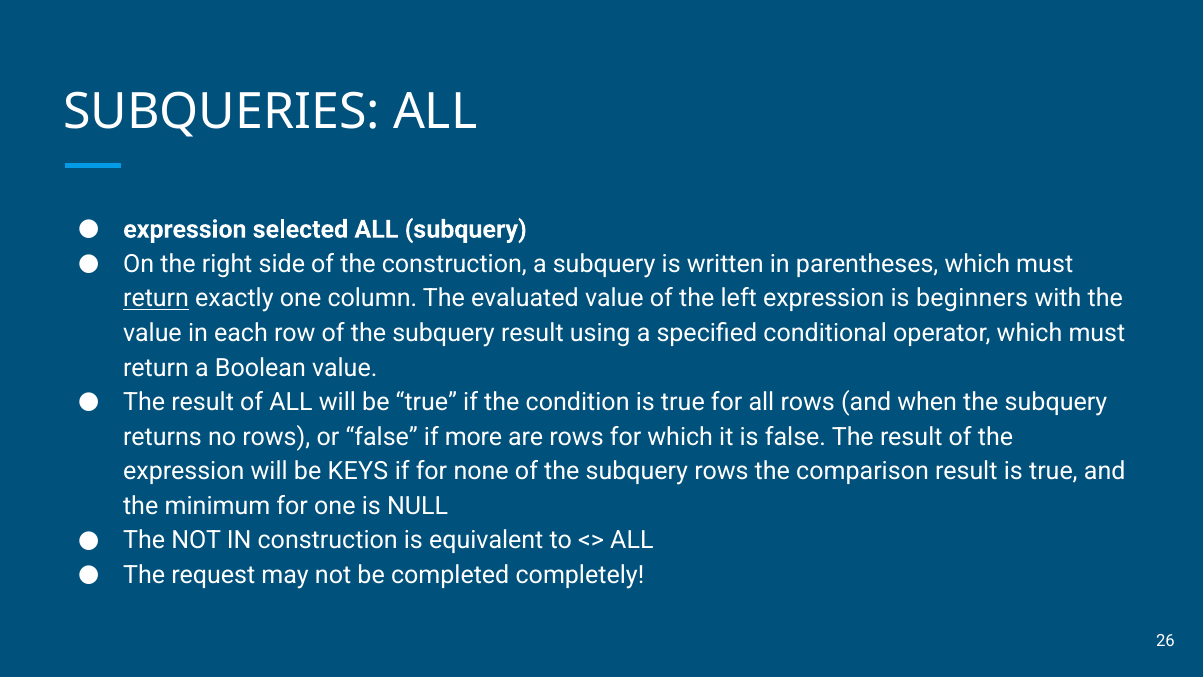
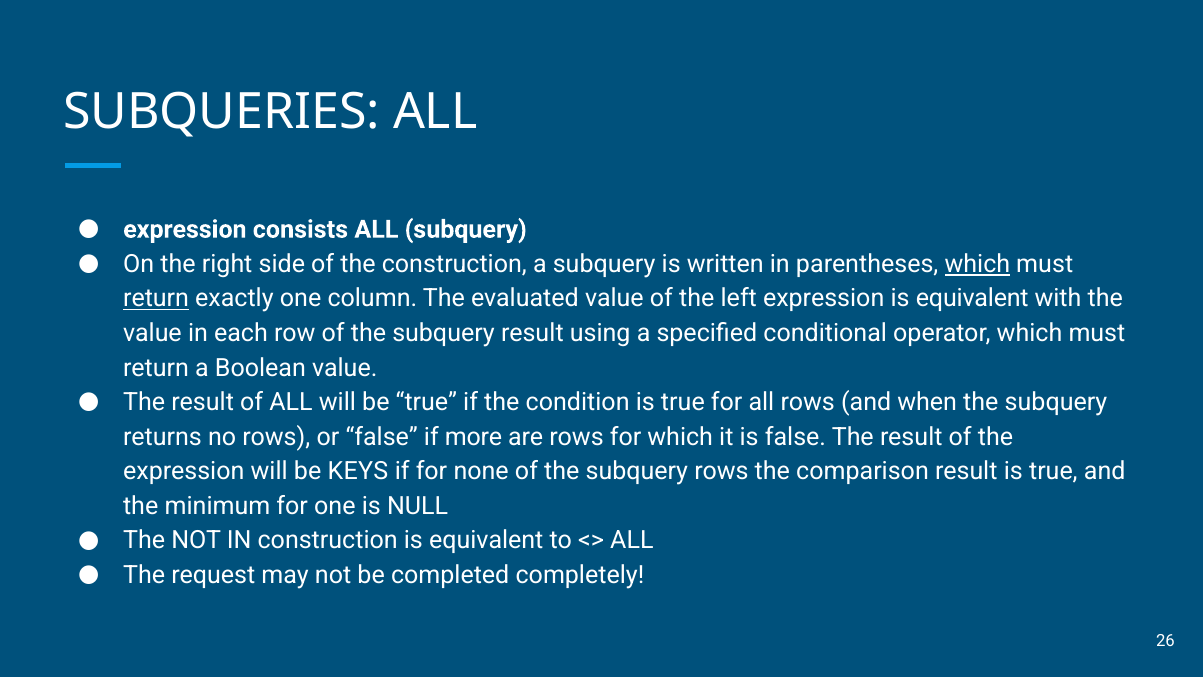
selected: selected -> consists
which at (977, 264) underline: none -> present
expression is beginners: beginners -> equivalent
